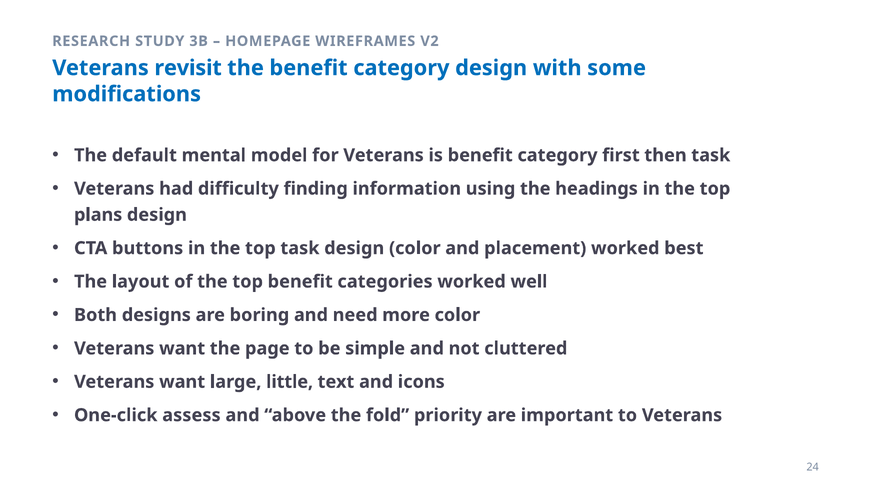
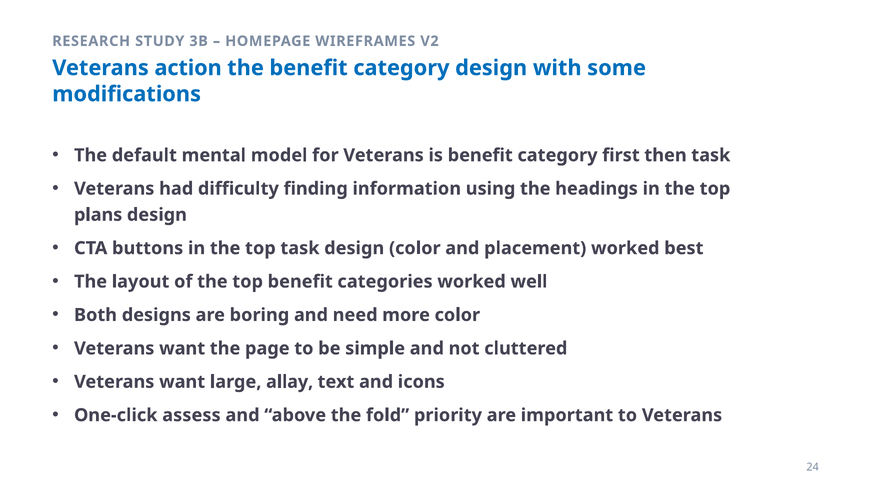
revisit: revisit -> action
little: little -> allay
